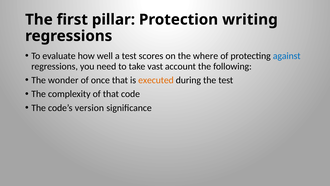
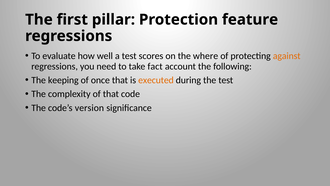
writing: writing -> feature
against colour: blue -> orange
vast: vast -> fact
wonder: wonder -> keeping
